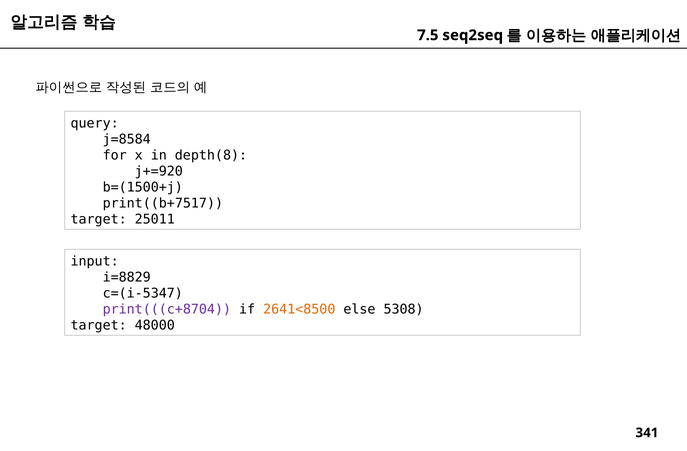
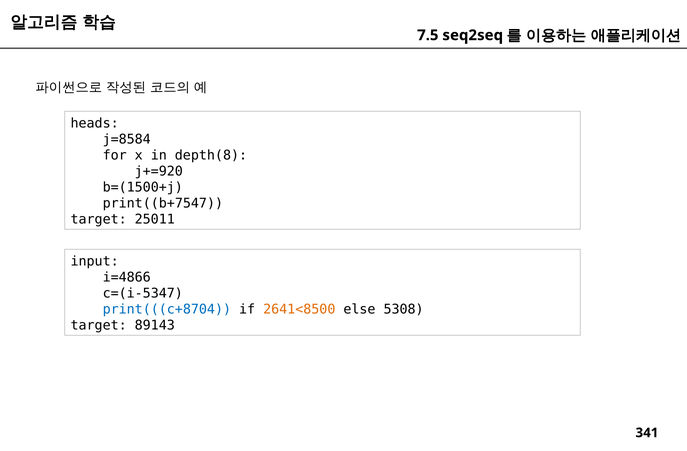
query: query -> heads
print((b+7517: print((b+7517 -> print((b+7547
i=8829: i=8829 -> i=4866
print(((c+8704 colour: purple -> blue
48000: 48000 -> 89143
